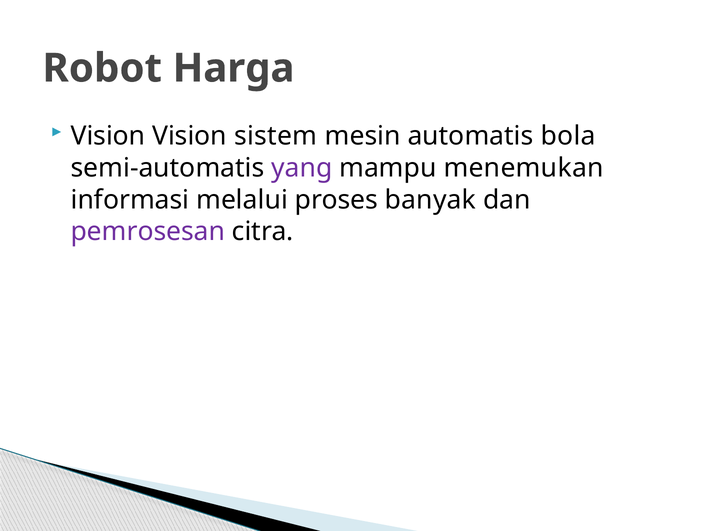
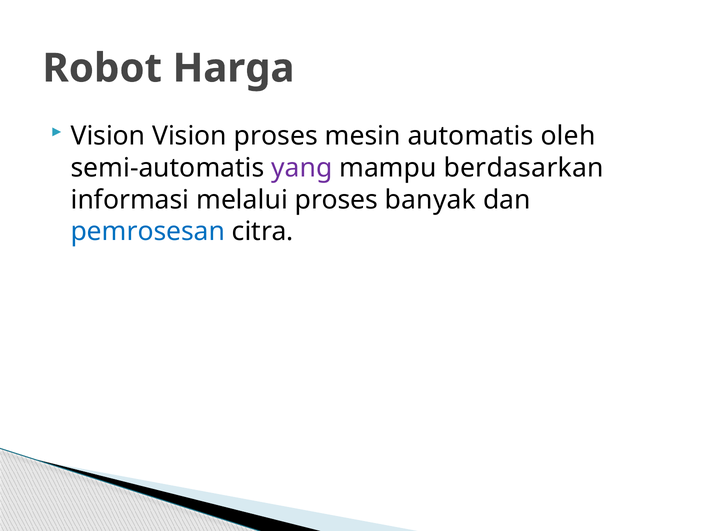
Vision sistem: sistem -> proses
bola: bola -> oleh
menemukan: menemukan -> berdasarkan
pemrosesan colour: purple -> blue
